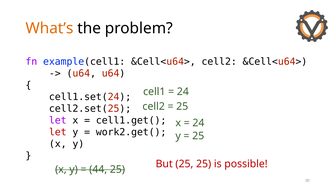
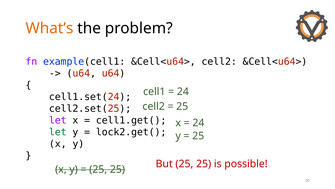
let at (58, 132) colour: red -> green
work2.get(: work2.get( -> lock2.get(
44 at (98, 169): 44 -> 25
